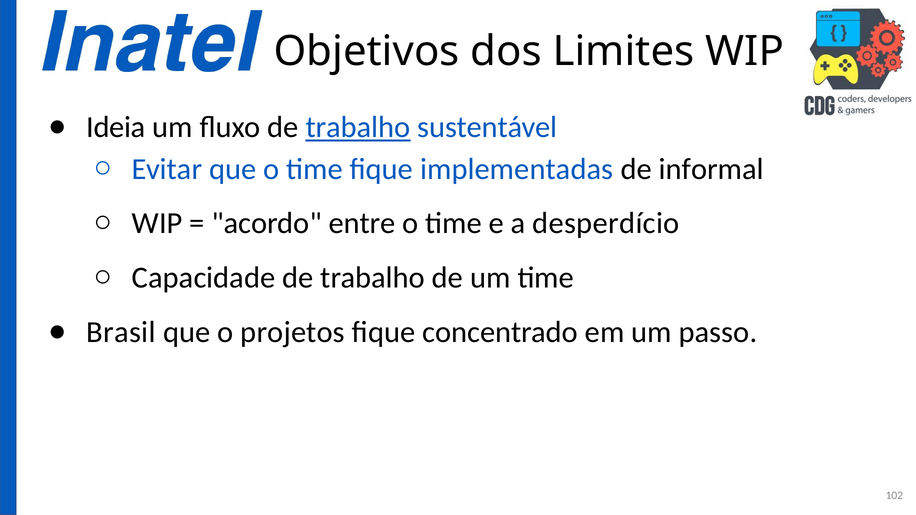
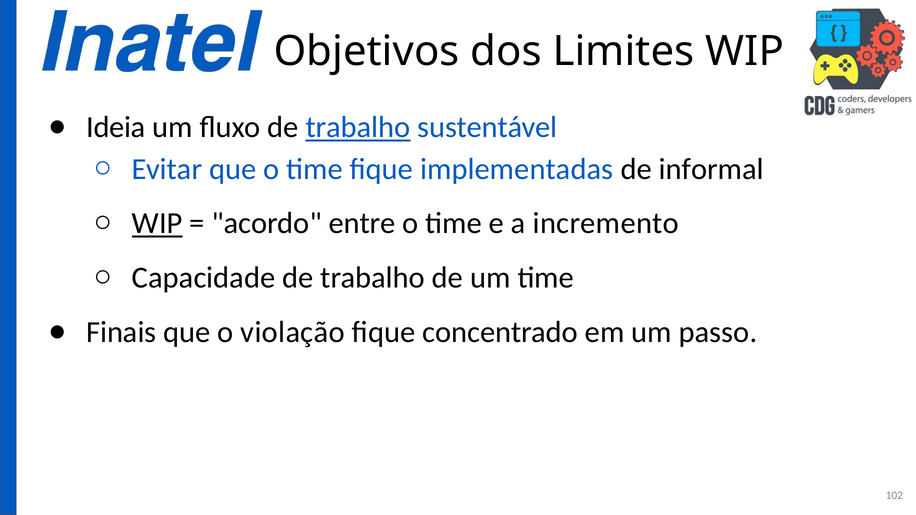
WIP at (157, 224) underline: none -> present
desperdício: desperdício -> incremento
Brasil: Brasil -> Finais
projetos: projetos -> violação
